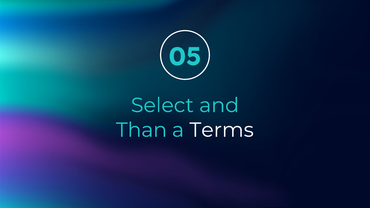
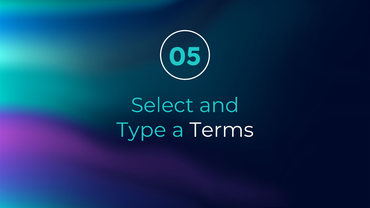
Than: Than -> Type
